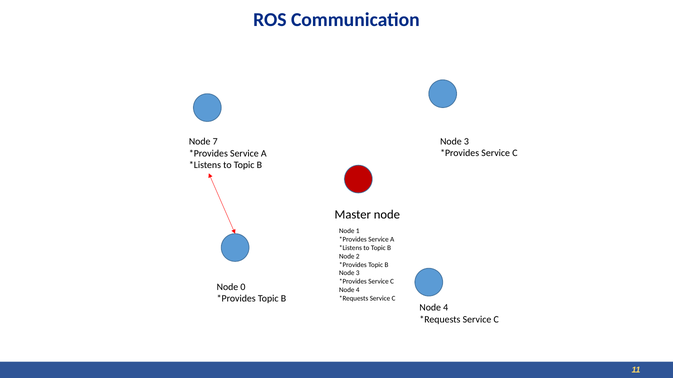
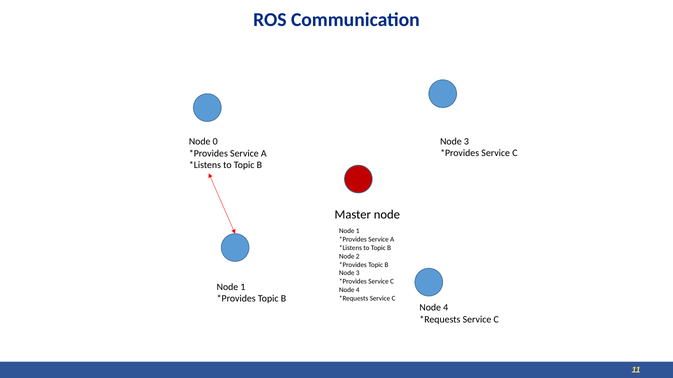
7: 7 -> 0
0 at (243, 287): 0 -> 1
